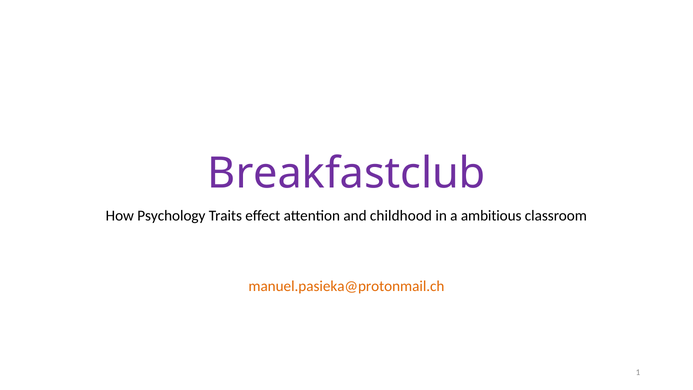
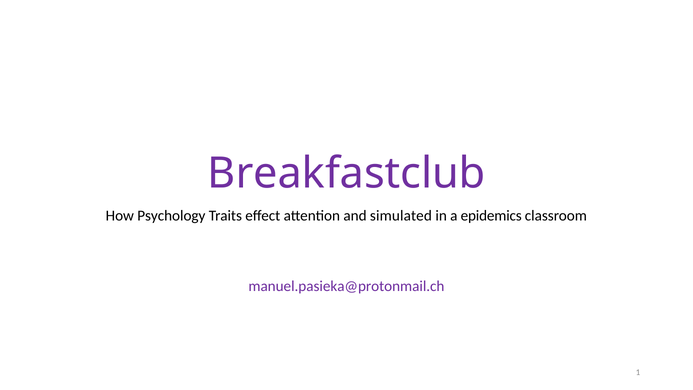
childhood: childhood -> simulated
ambitious: ambitious -> epidemics
manuel.pasieka@protonmail.ch colour: orange -> purple
